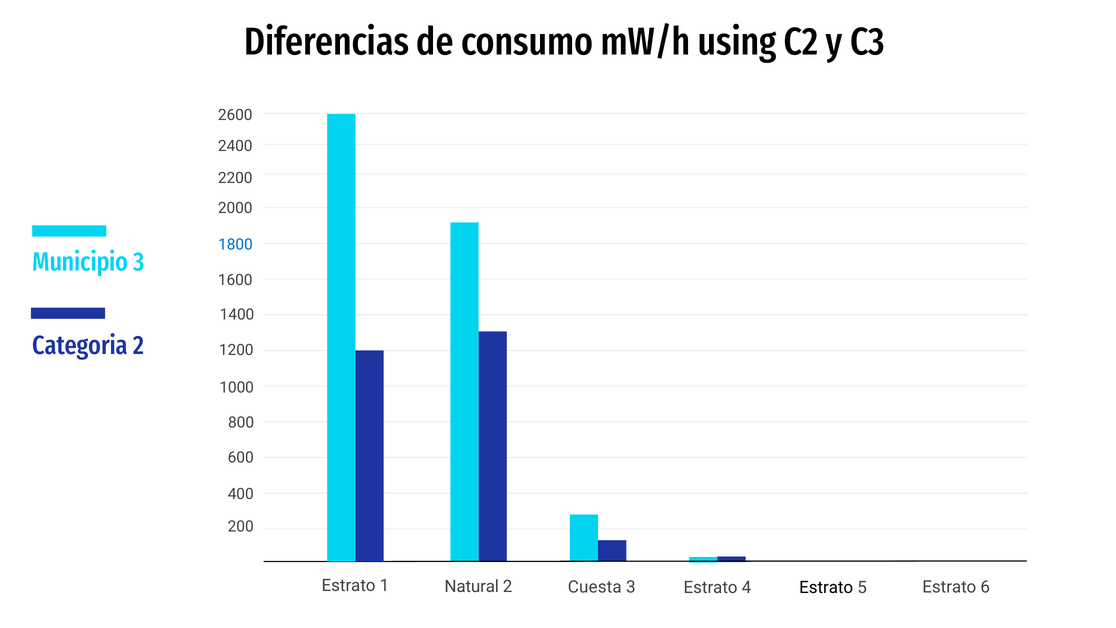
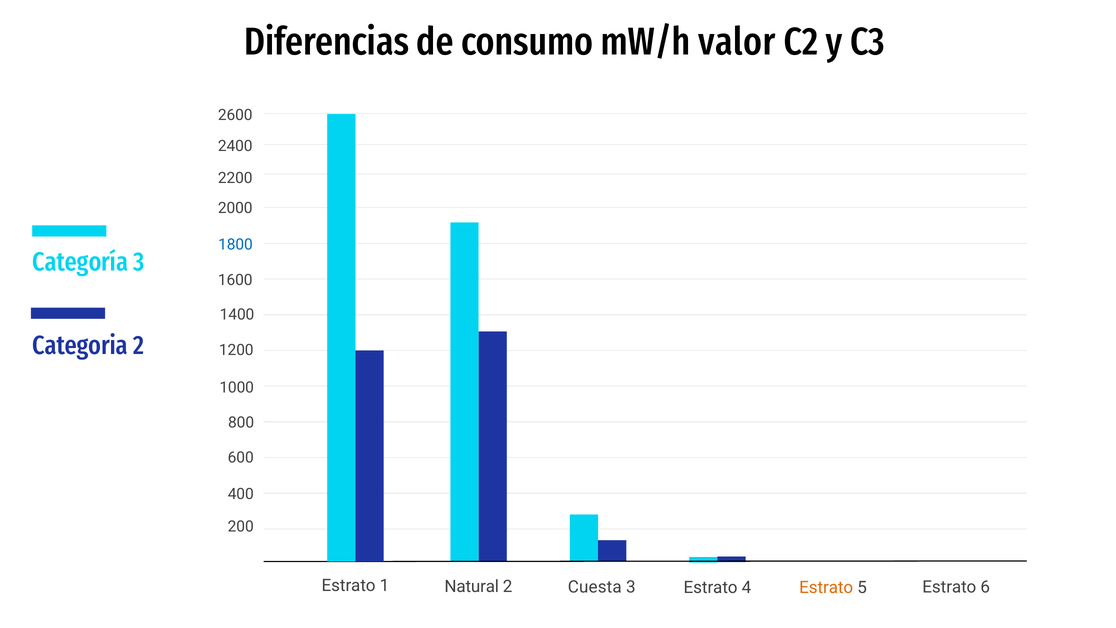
using: using -> valor
Municipio: Municipio -> Categoría
Estrato at (826, 588) colour: black -> orange
